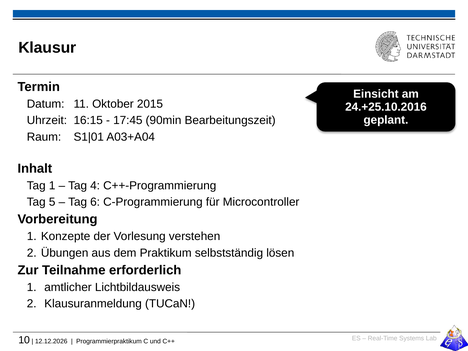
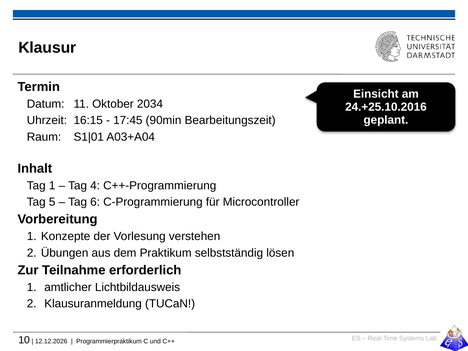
2015: 2015 -> 2034
